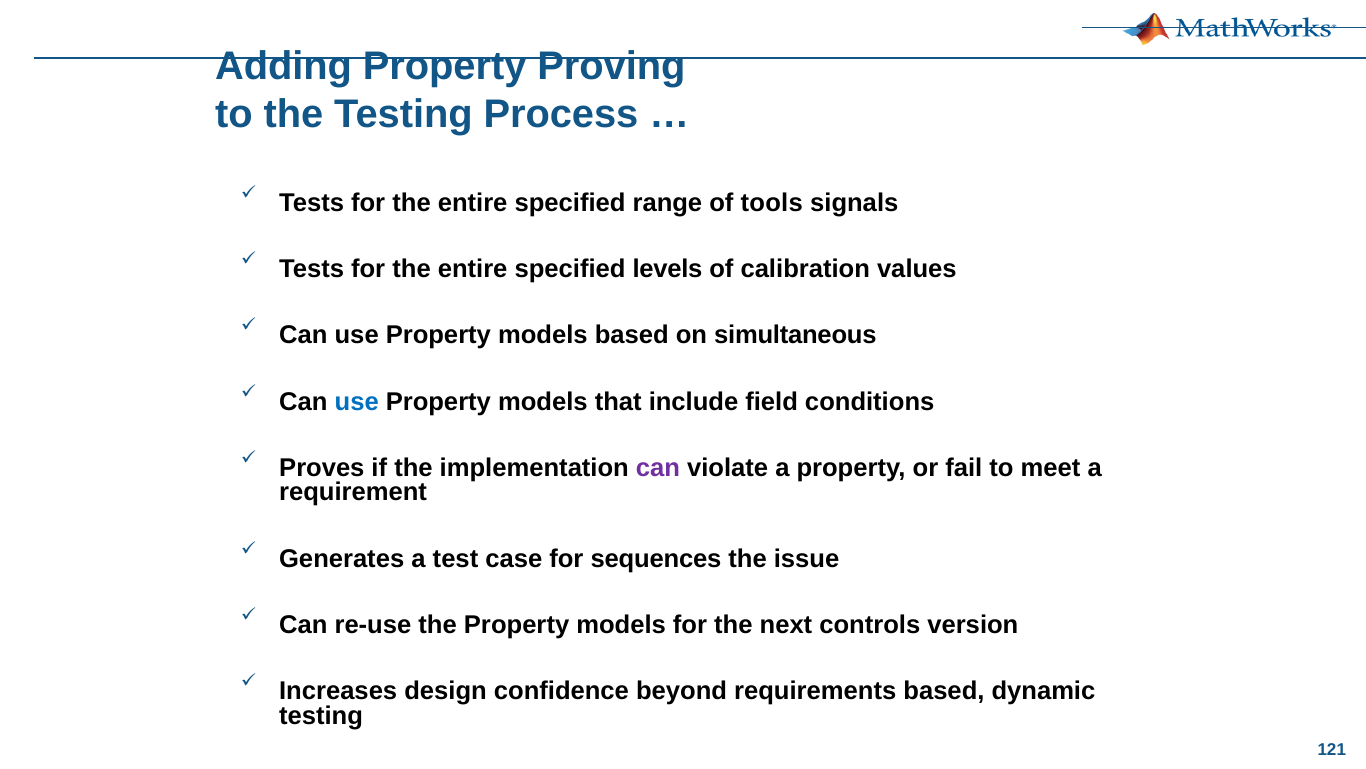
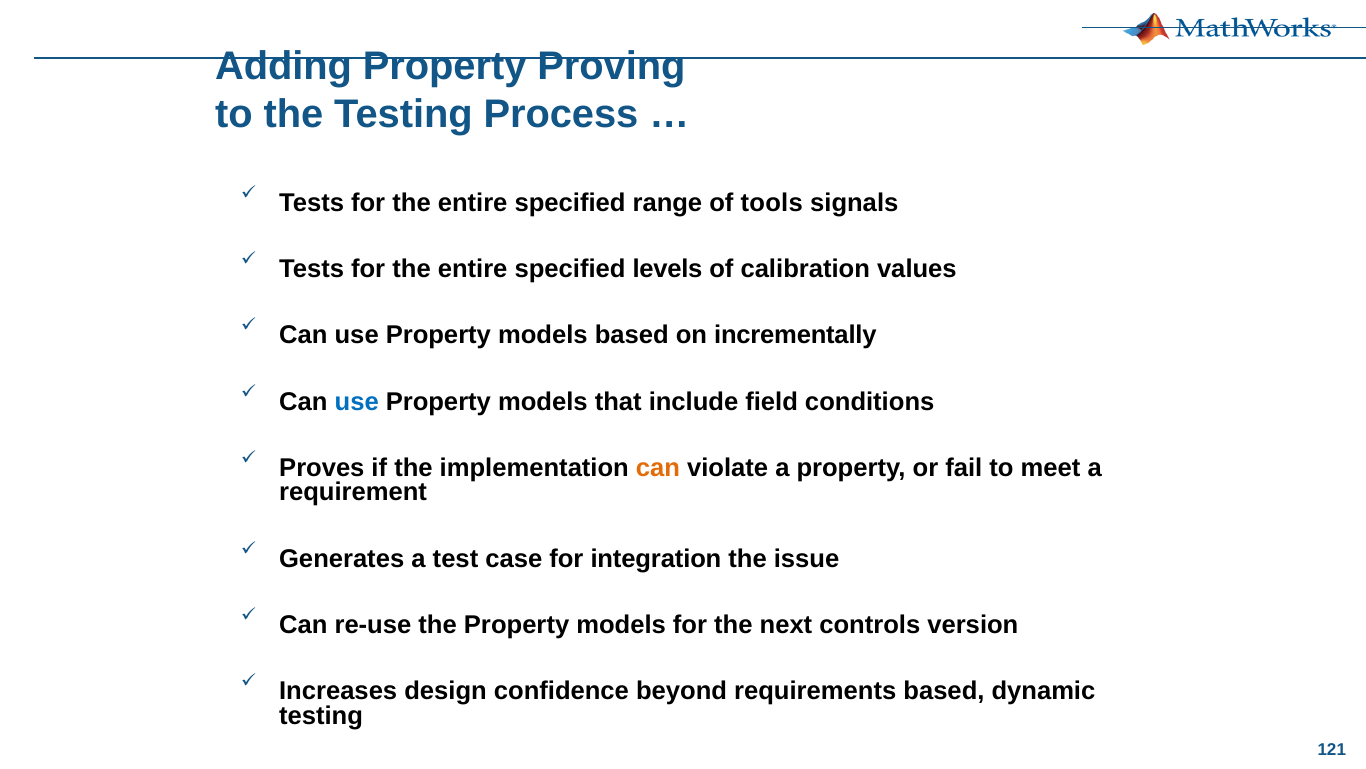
simultaneous: simultaneous -> incrementally
can at (658, 467) colour: purple -> orange
sequences: sequences -> integration
